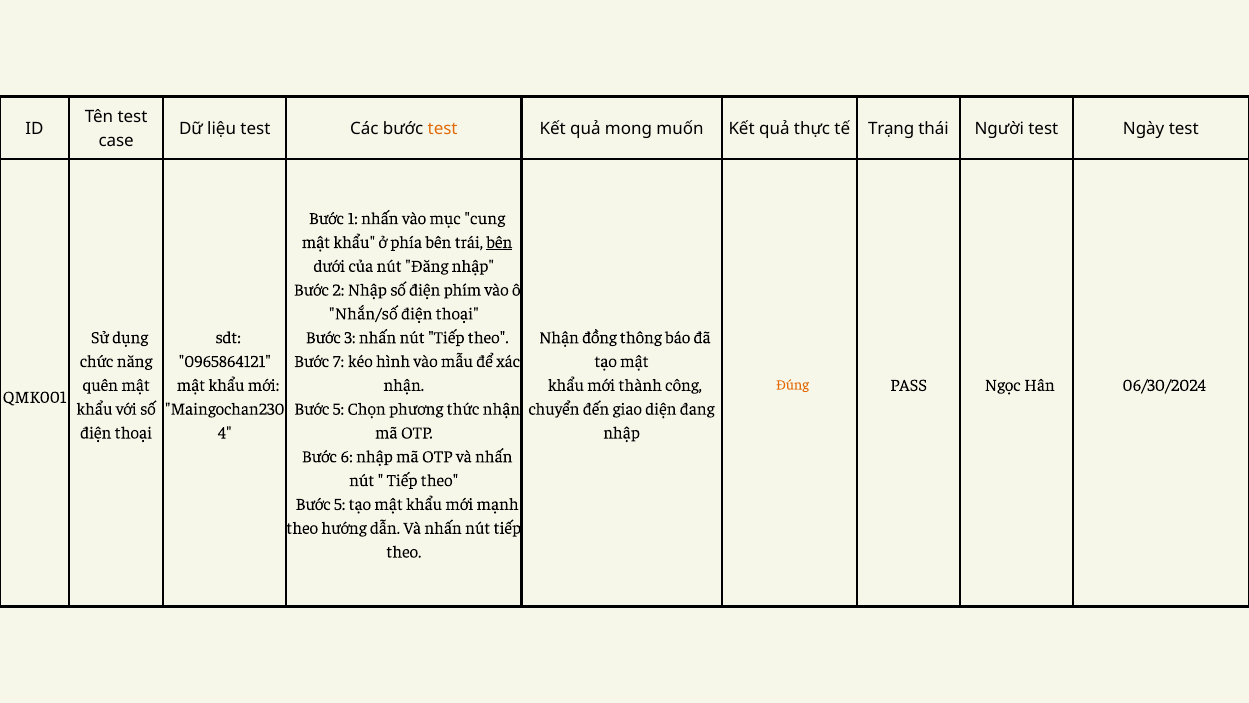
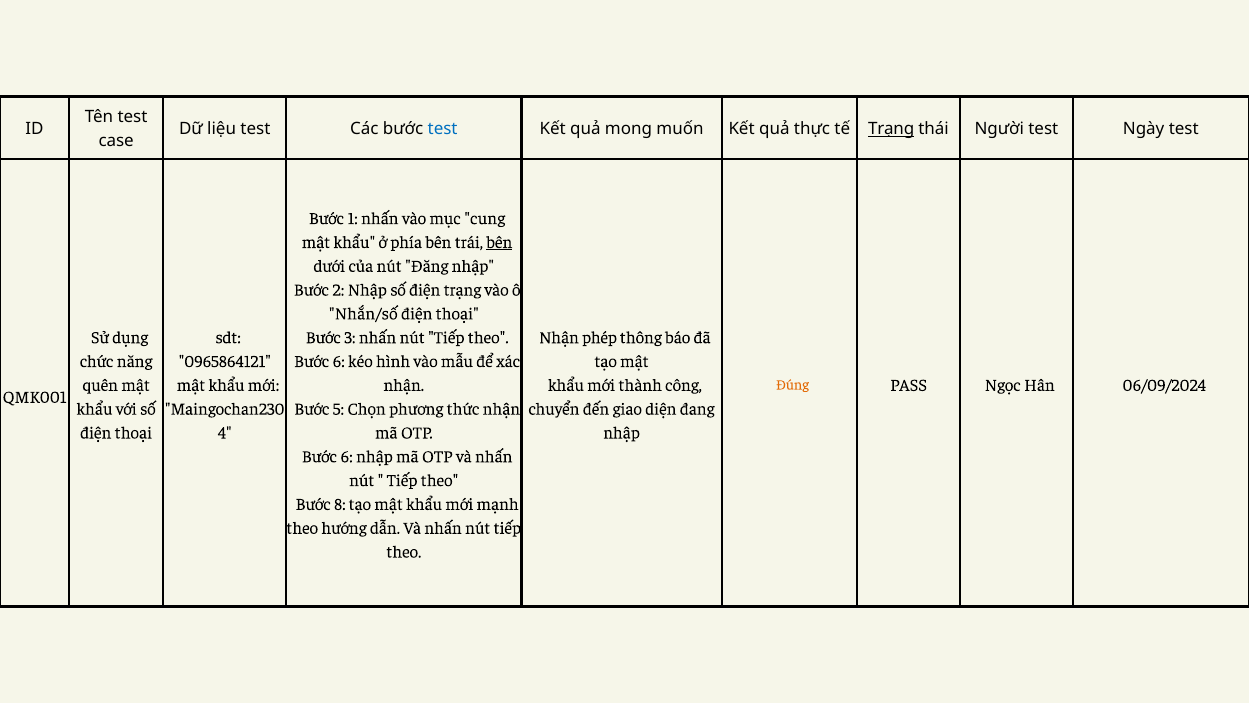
test at (443, 129) colour: orange -> blue
Trạng at (891, 129) underline: none -> present
điện phím: phím -> trạng
đồng: đồng -> phép
7 at (339, 361): 7 -> 6
06/30/2024: 06/30/2024 -> 06/09/2024
5 at (340, 504): 5 -> 8
